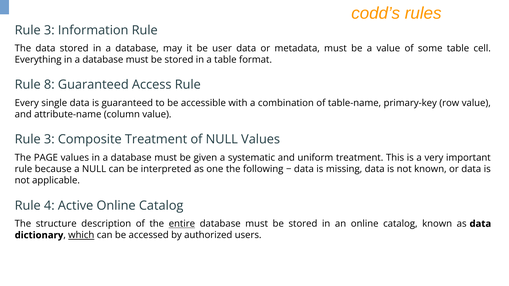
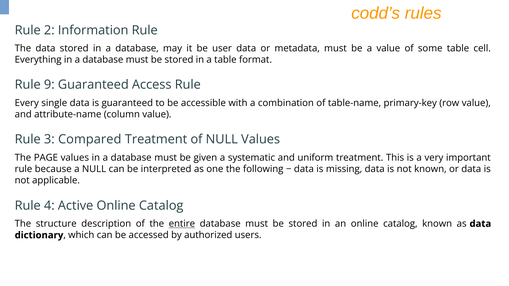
3 at (49, 30): 3 -> 2
8: 8 -> 9
Composite: Composite -> Compared
which underline: present -> none
